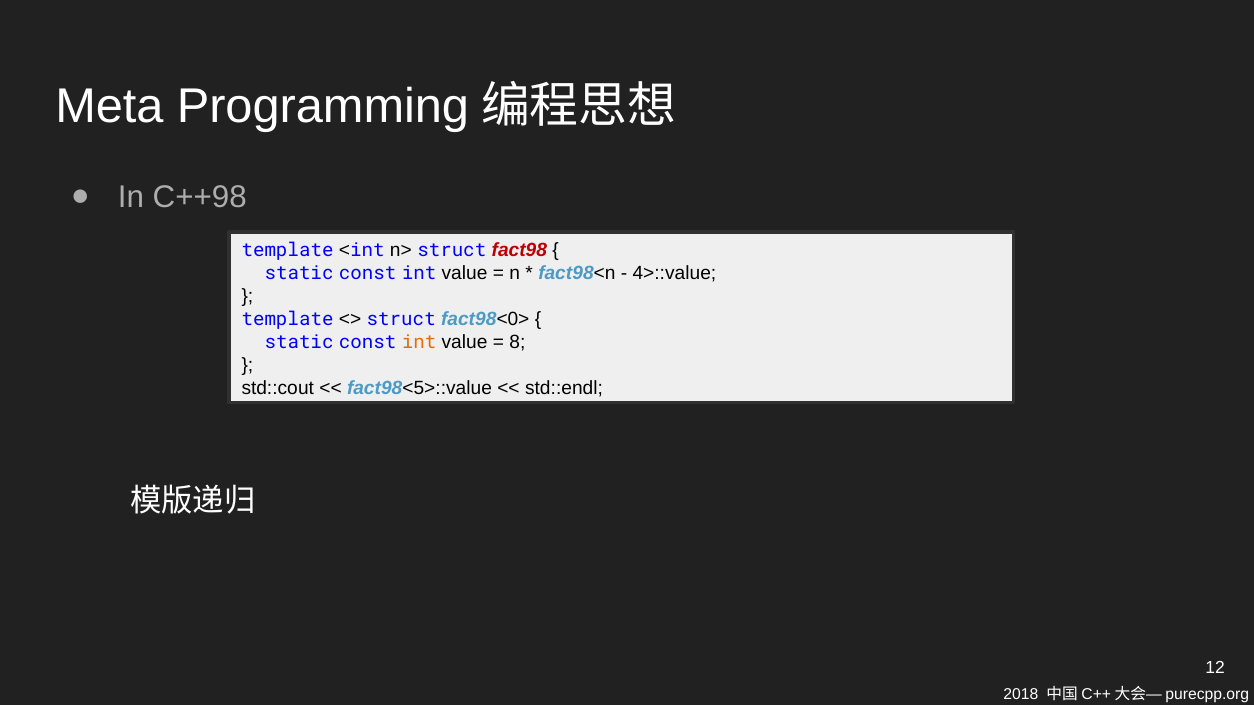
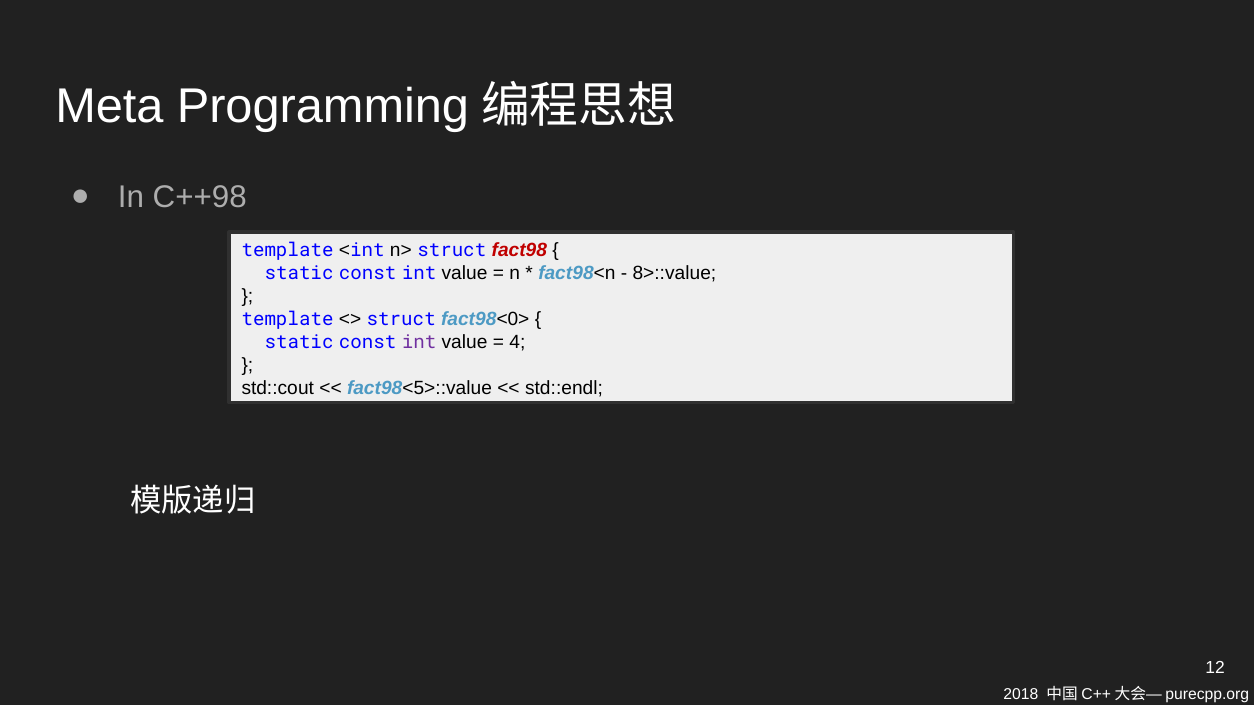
4>::value: 4>::value -> 8>::value
int at (419, 342) colour: orange -> purple
8: 8 -> 4
